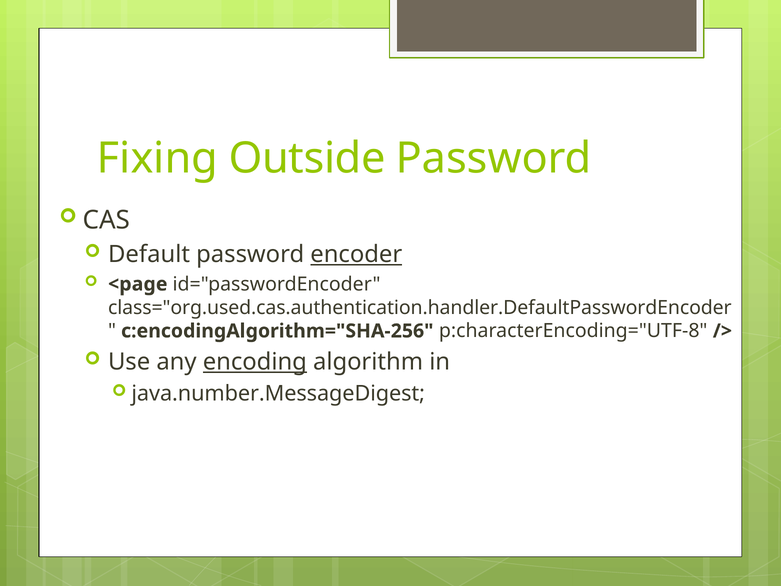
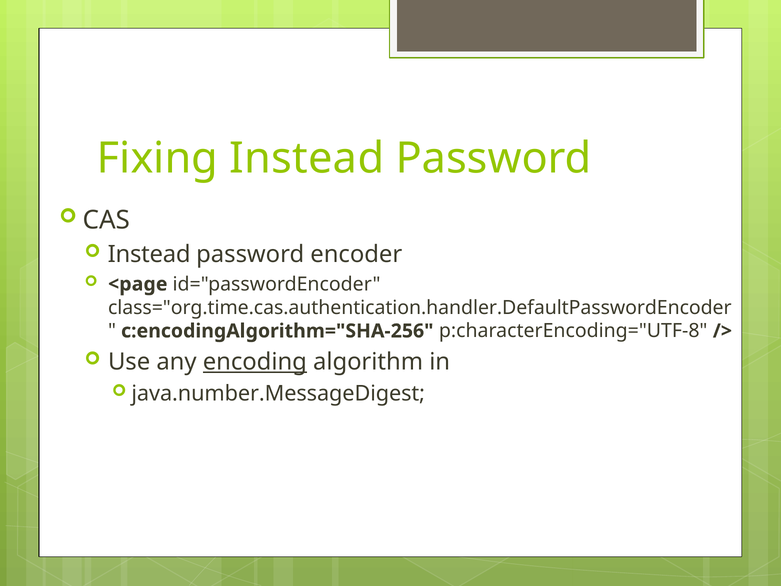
Fixing Outside: Outside -> Instead
Default at (149, 254): Default -> Instead
encoder underline: present -> none
class="org.used.cas.authentication.handler.DefaultPasswordEncoder: class="org.used.cas.authentication.handler.DefaultPasswordEncoder -> class="org.time.cas.authentication.handler.DefaultPasswordEncoder
